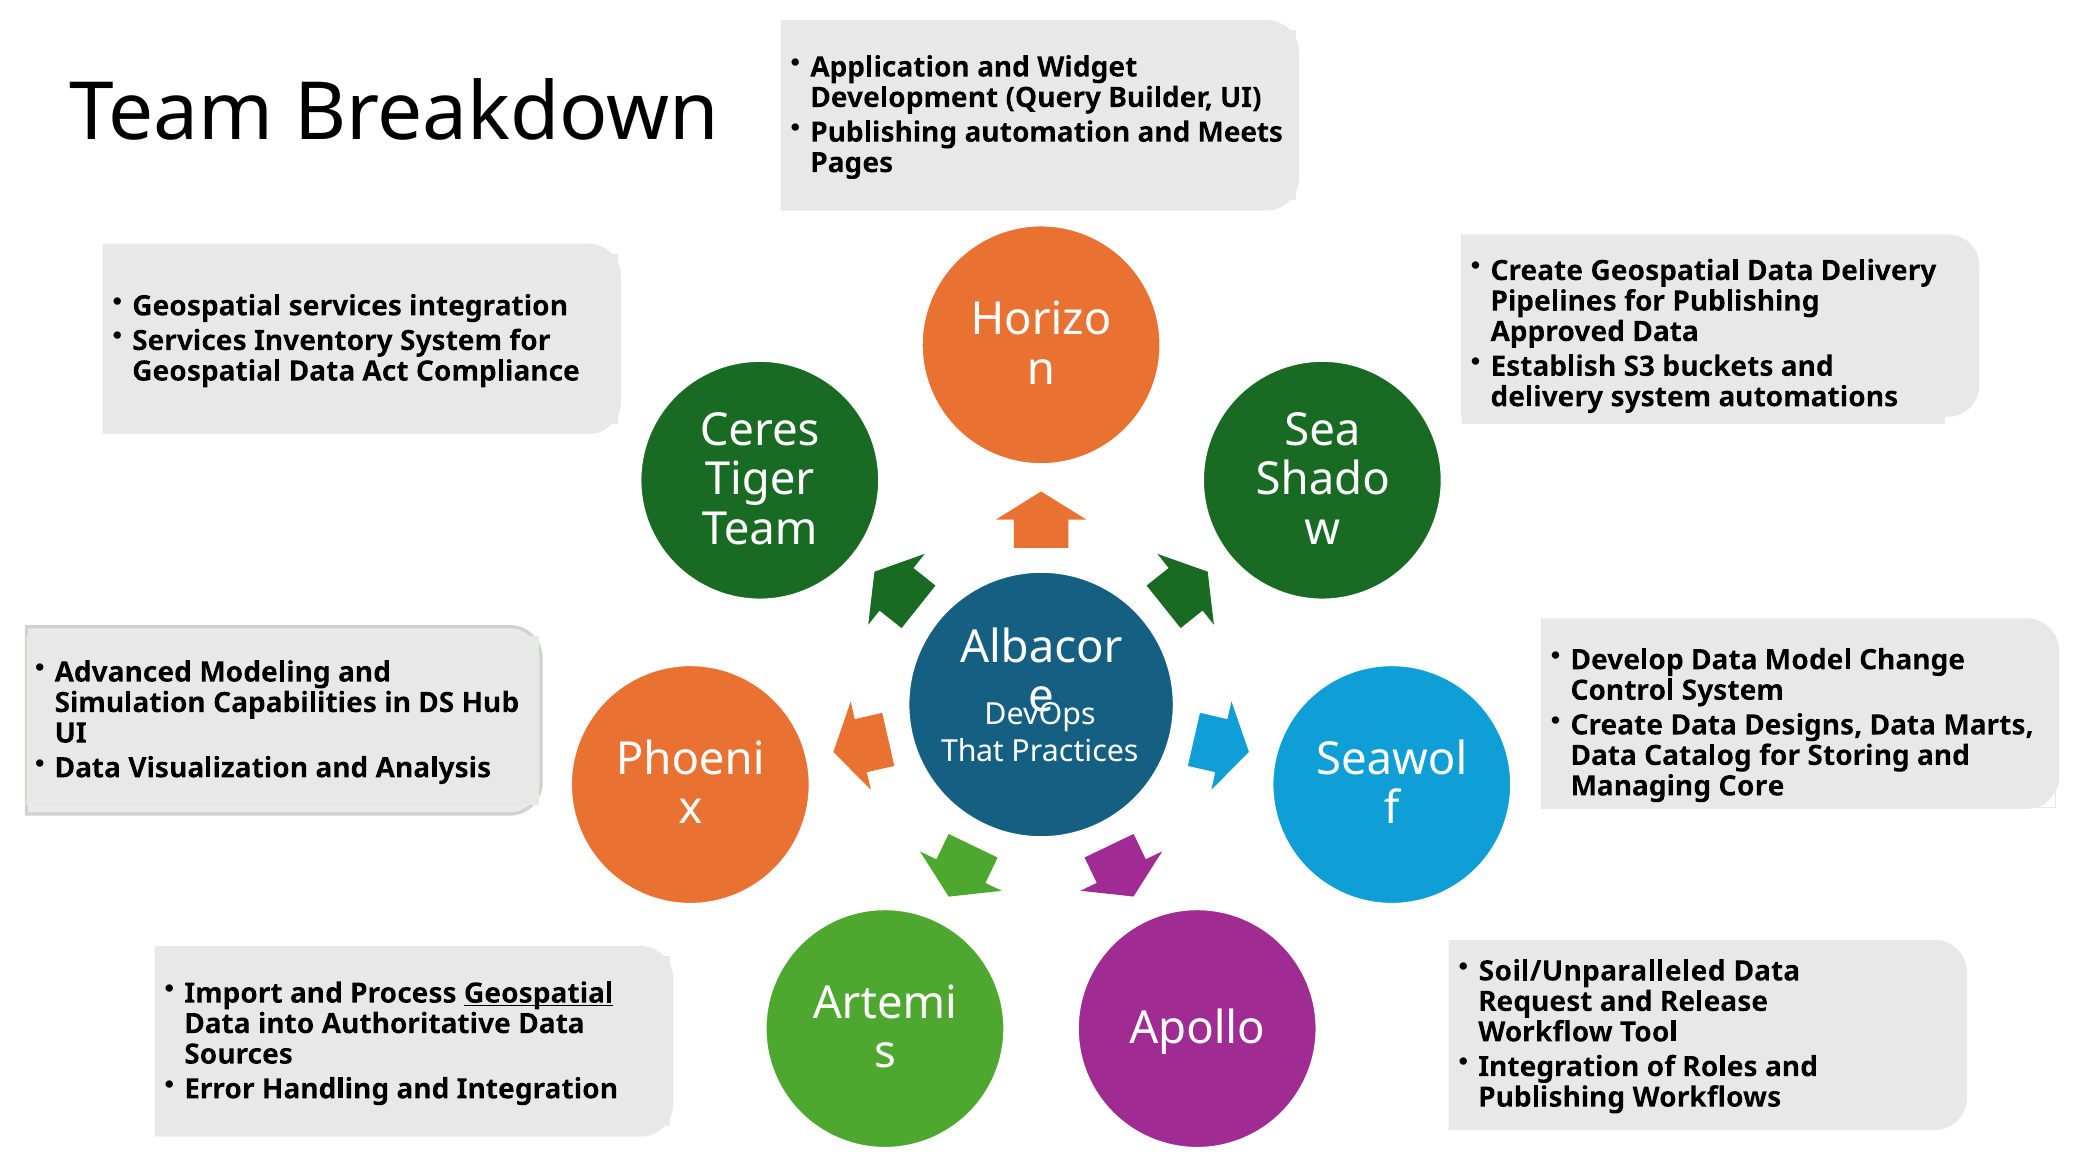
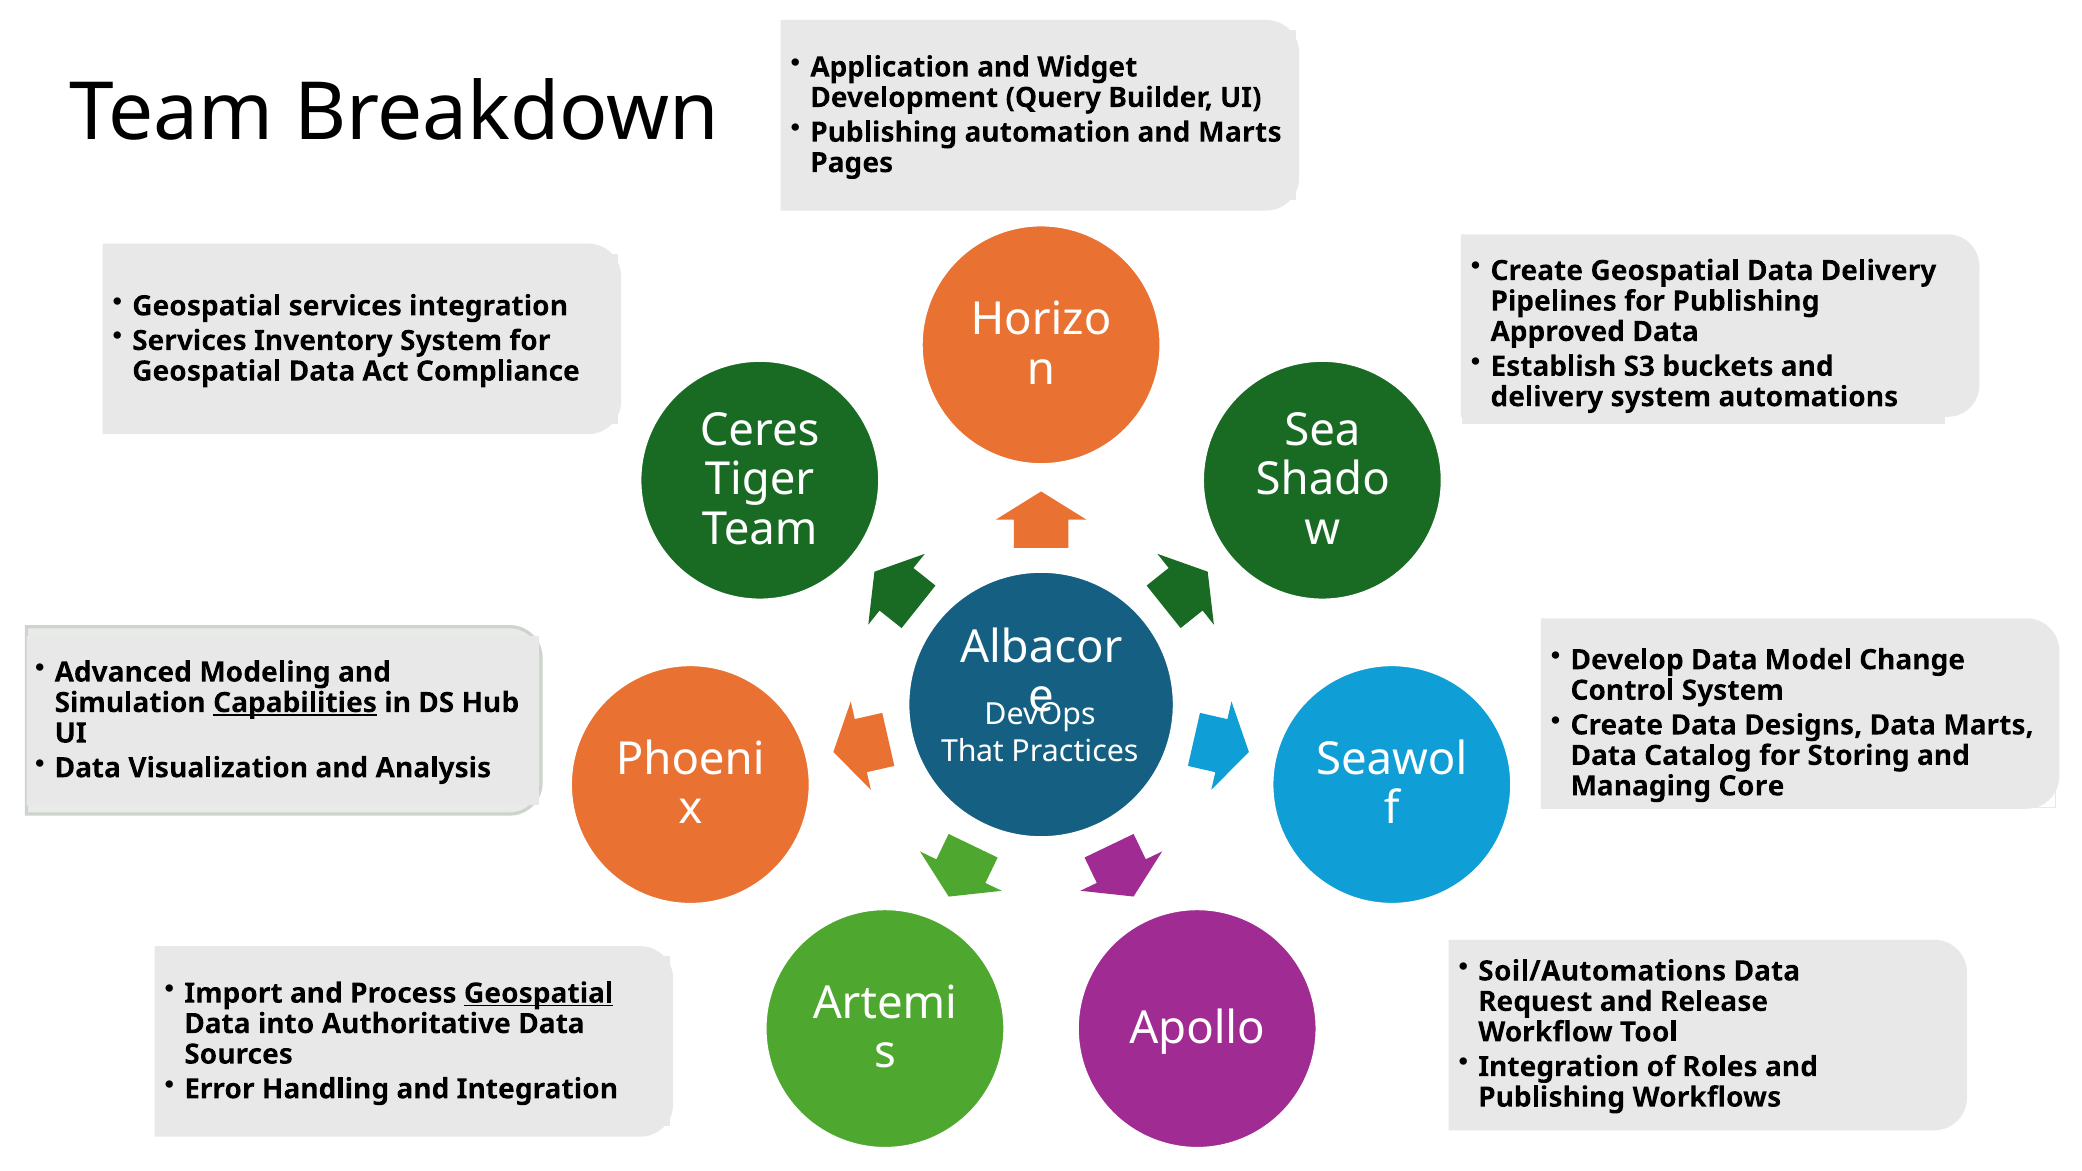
and Meets: Meets -> Marts
Capabilities underline: none -> present
Soil/Unparalleled: Soil/Unparalleled -> Soil/Automations
